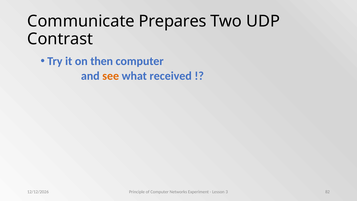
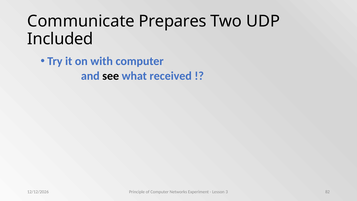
Contrast: Contrast -> Included
then: then -> with
see colour: orange -> black
